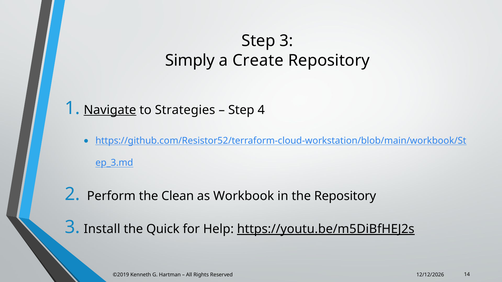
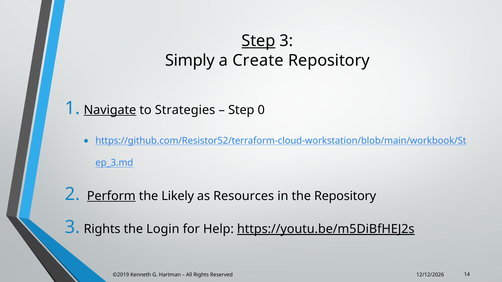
Step at (258, 41) underline: none -> present
4: 4 -> 0
Perform underline: none -> present
Clean: Clean -> Likely
Workbook: Workbook -> Resources
3 Install: Install -> Rights
Quick: Quick -> Login
